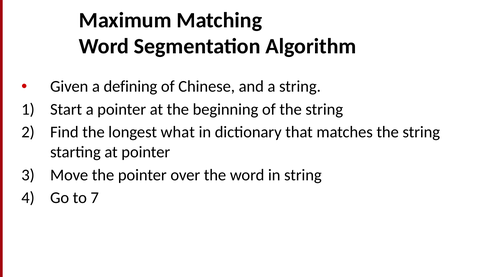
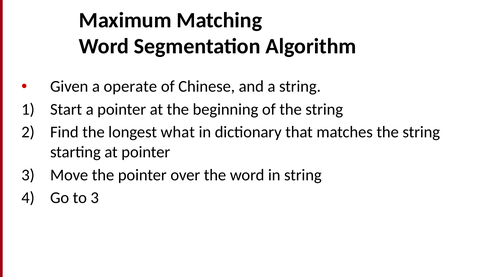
defining: defining -> operate
to 7: 7 -> 3
